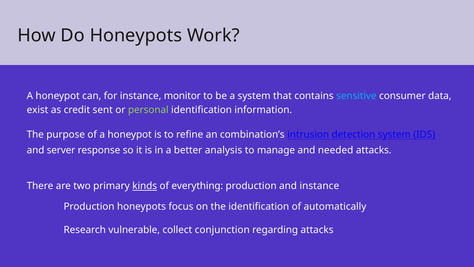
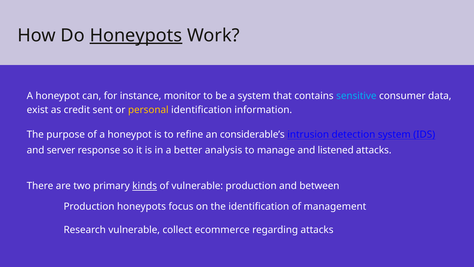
Honeypots at (136, 35) underline: none -> present
personal colour: light green -> yellow
combination’s: combination’s -> considerable’s
needed: needed -> listened
of everything: everything -> vulnerable
and instance: instance -> between
automatically: automatically -> management
conjunction: conjunction -> ecommerce
